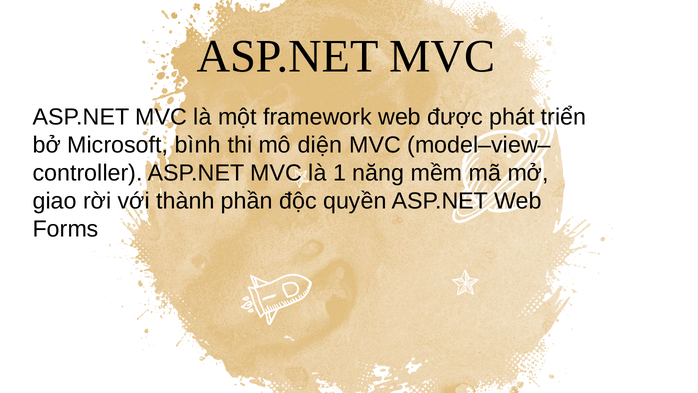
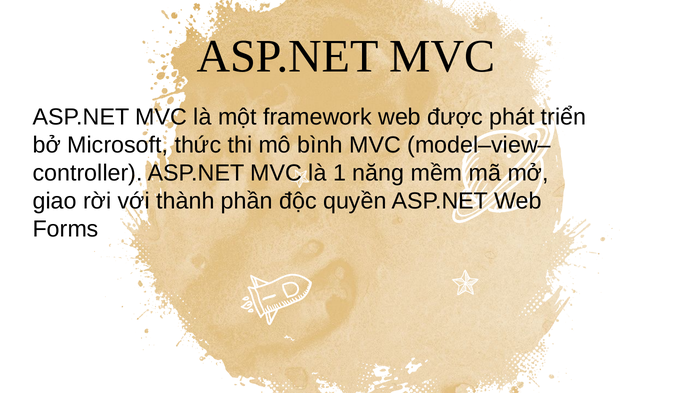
bình: bình -> thức
diện: diện -> bình
